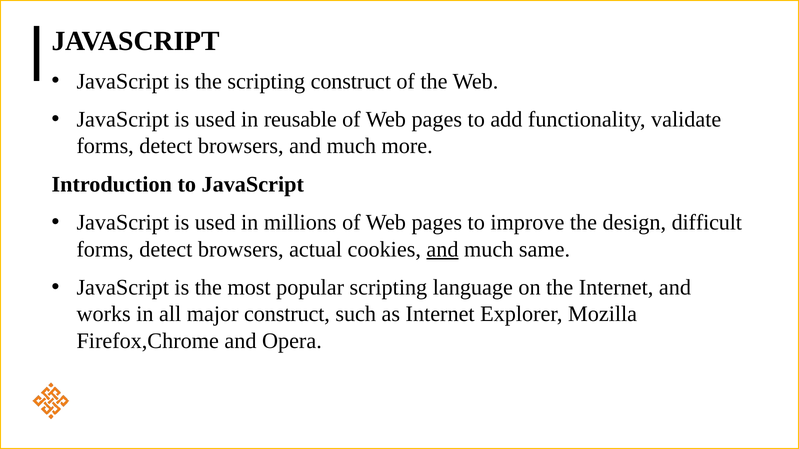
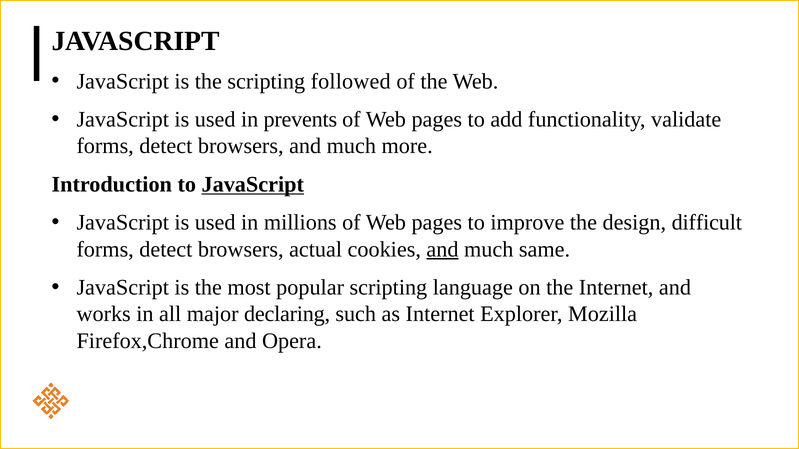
scripting construct: construct -> followed
reusable: reusable -> prevents
JavaScript at (253, 185) underline: none -> present
major construct: construct -> declaring
